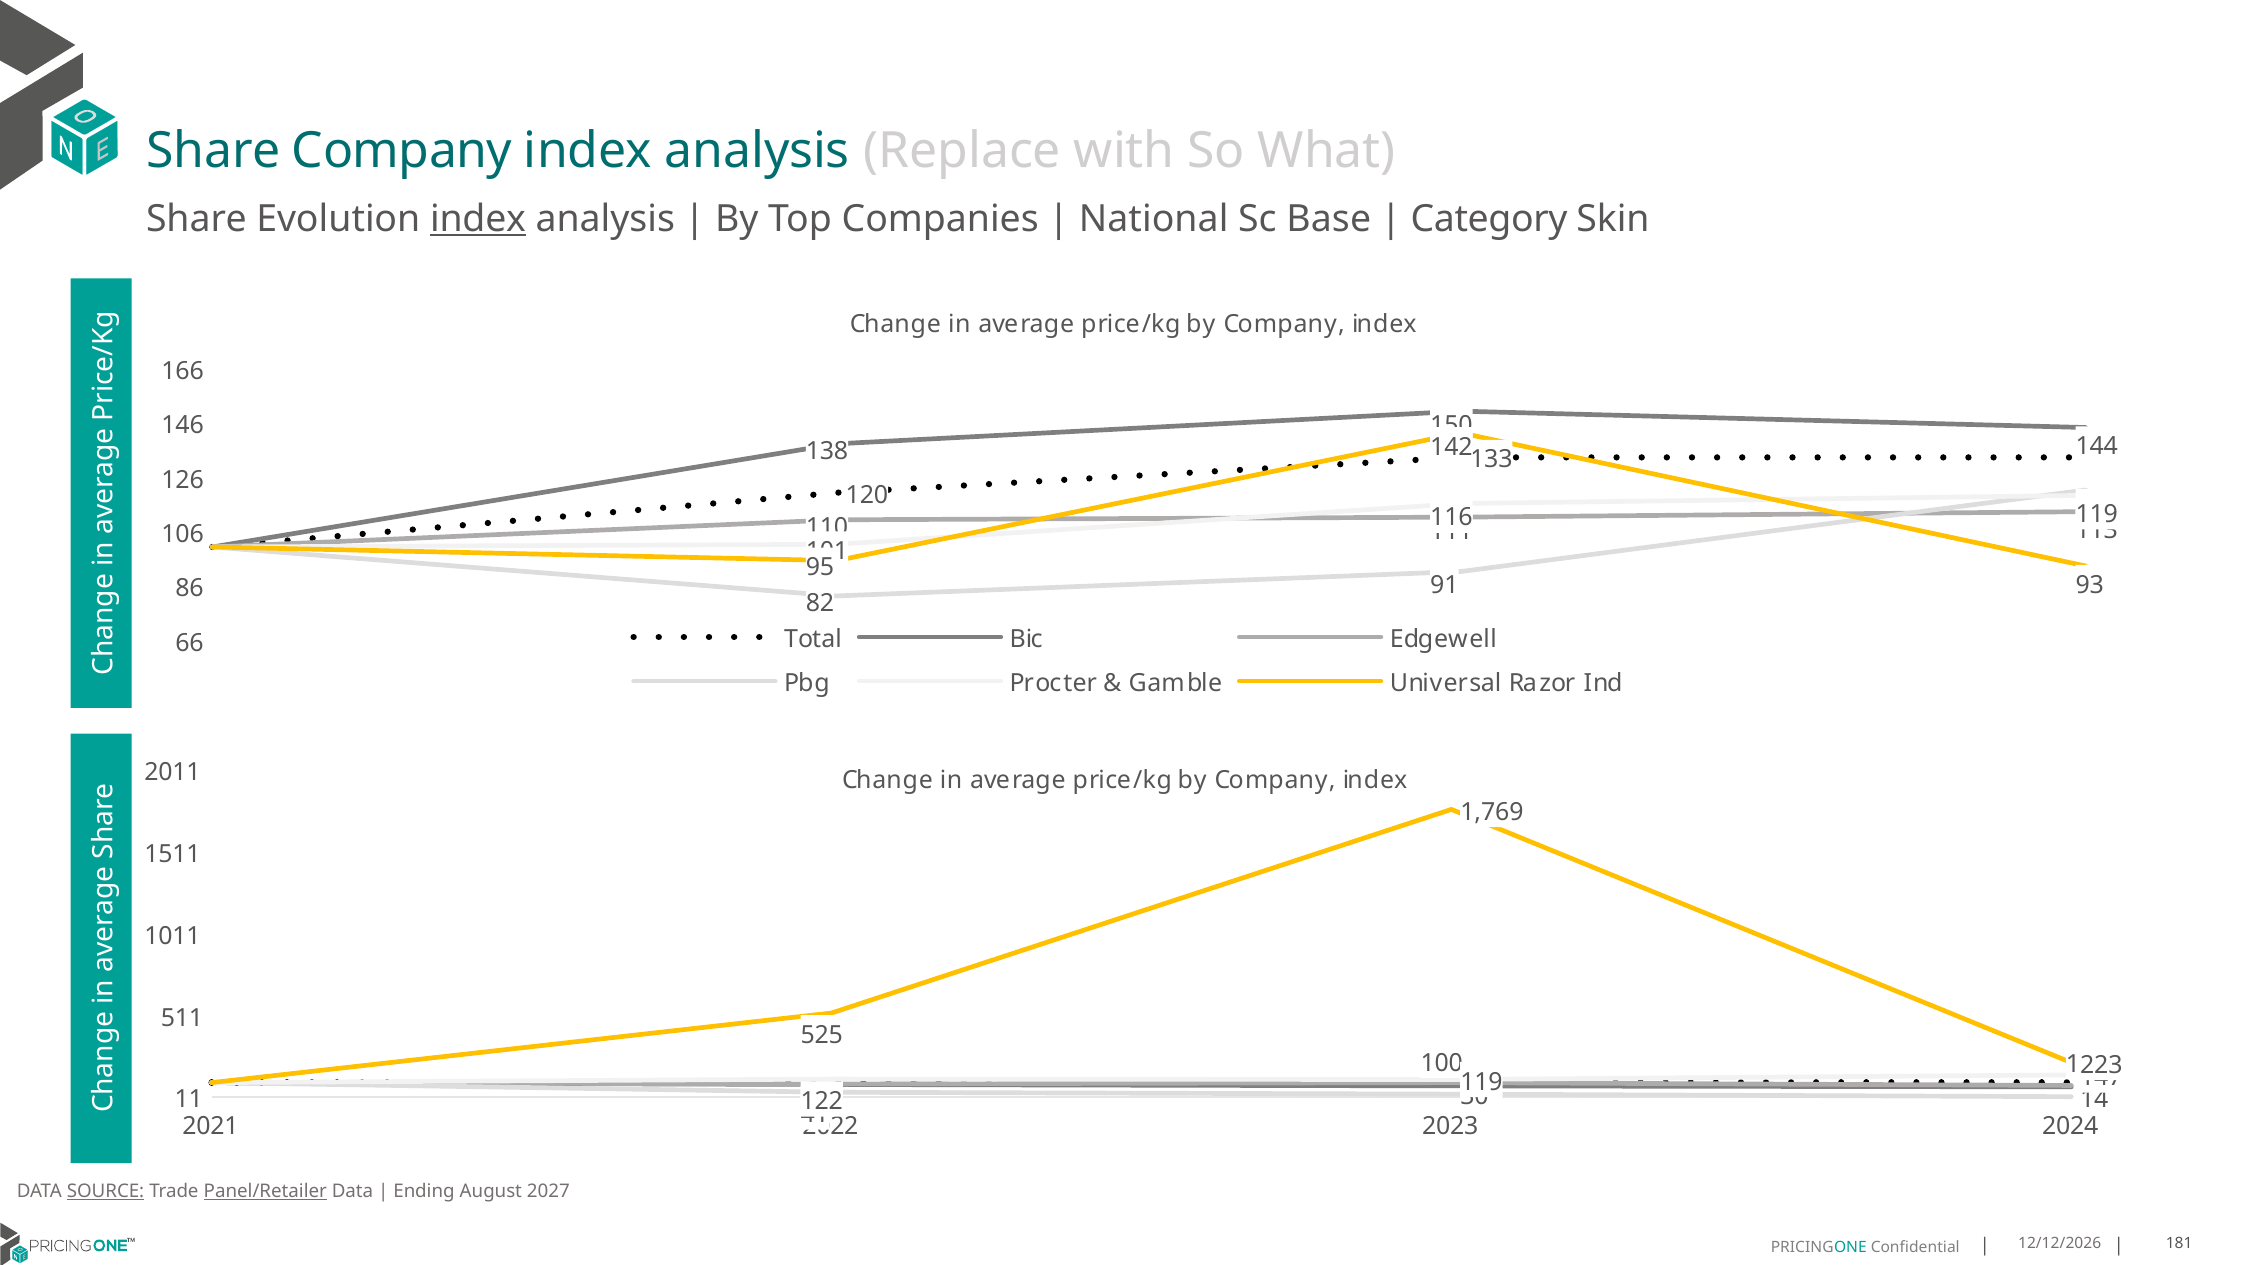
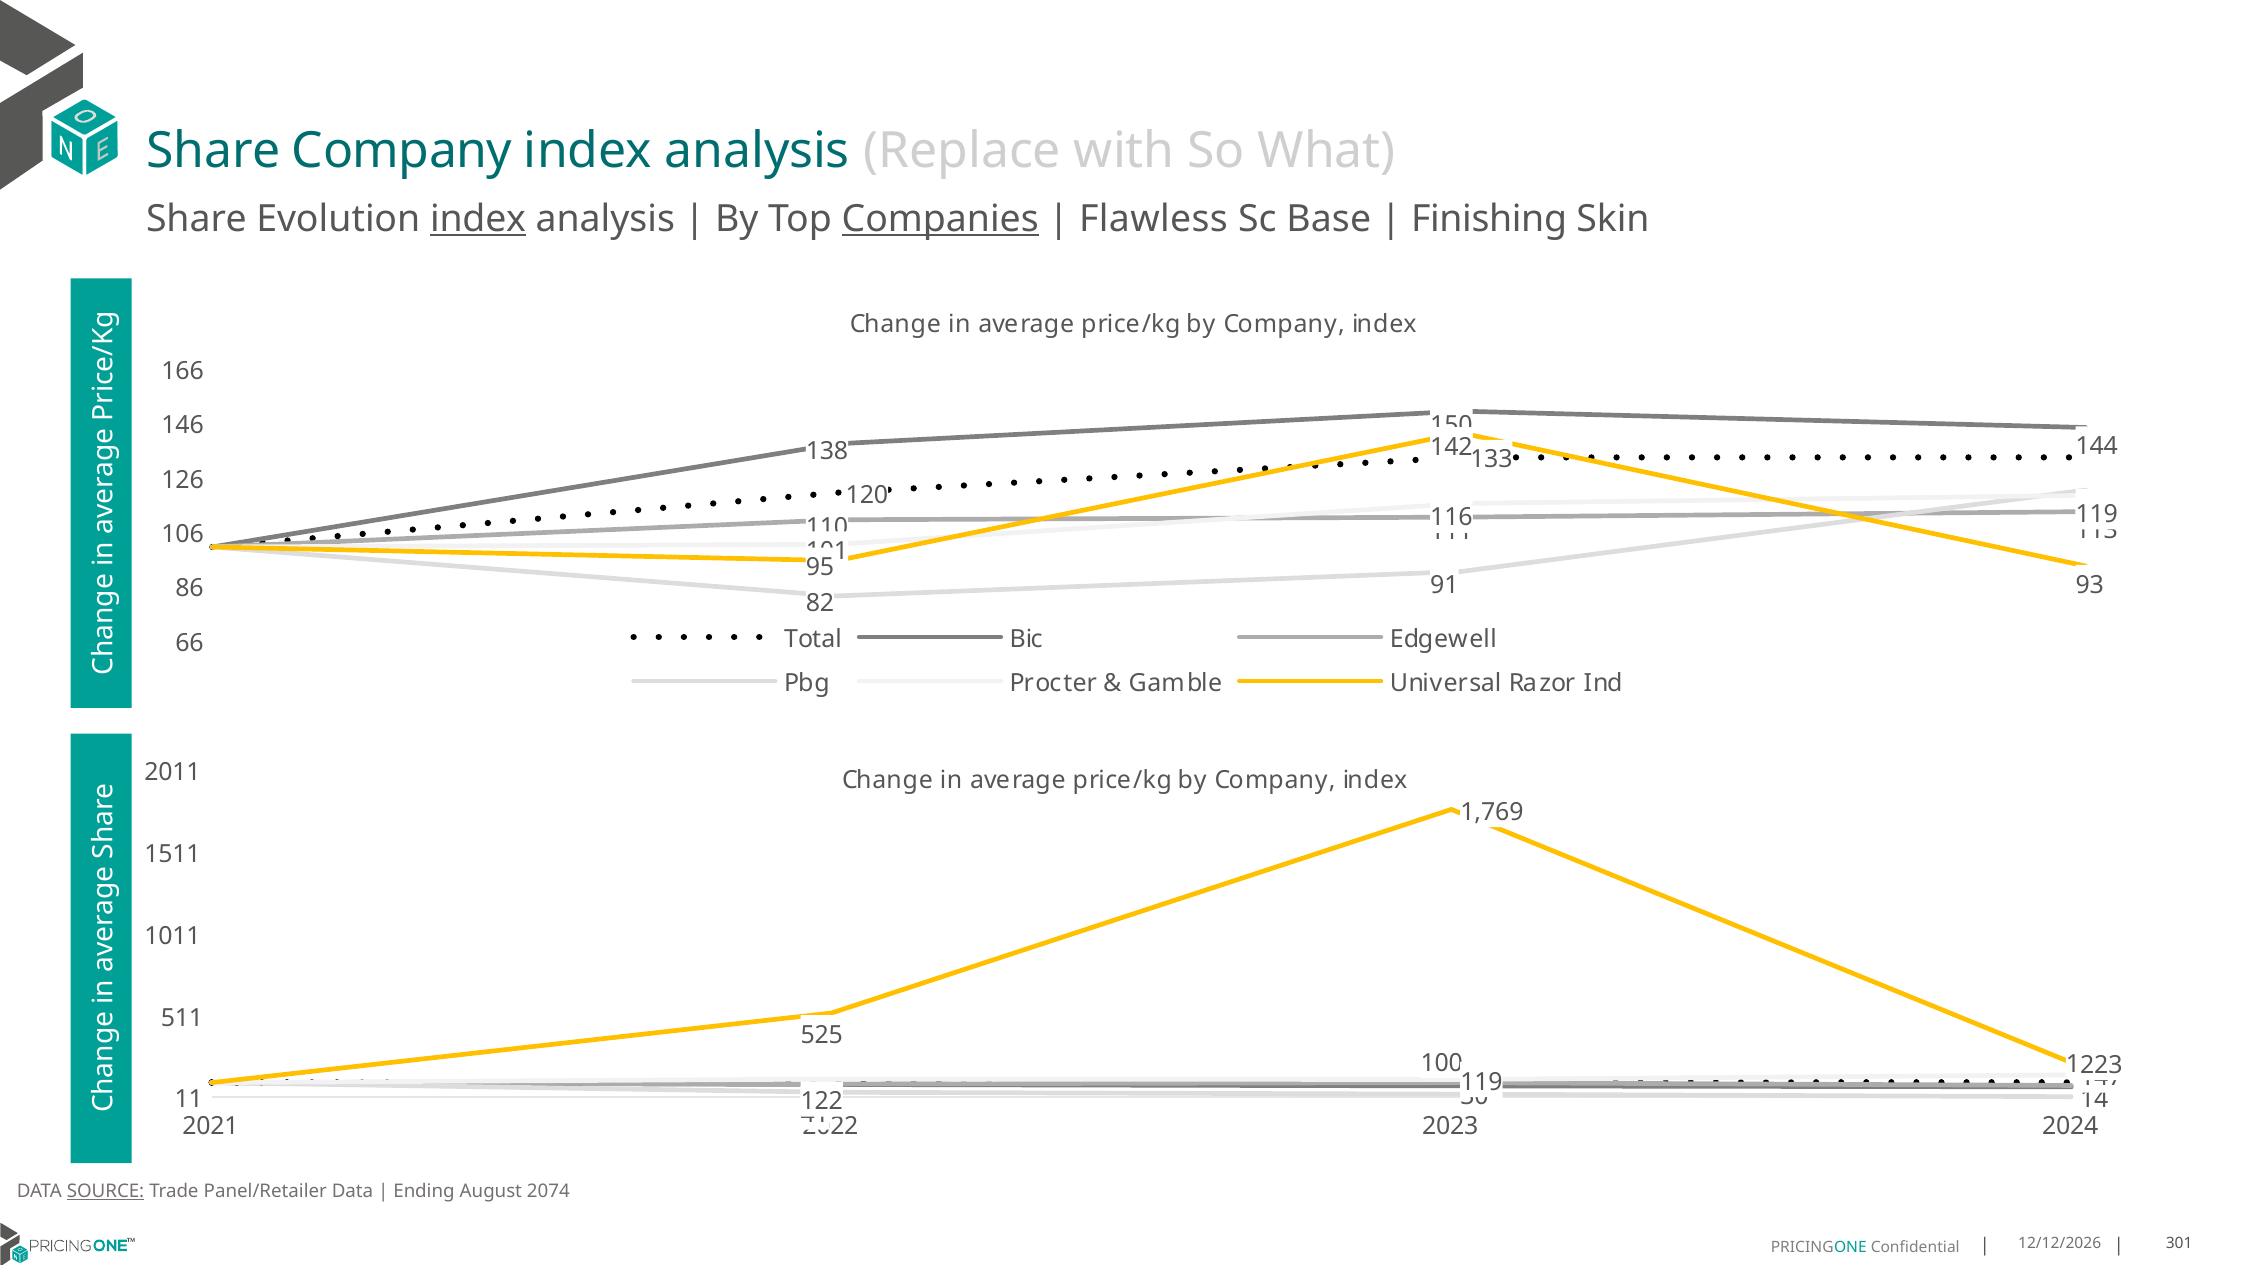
Companies underline: none -> present
National: National -> Flawless
Category: Category -> Finishing
Panel/Retailer underline: present -> none
2027: 2027 -> 2074
181: 181 -> 301
